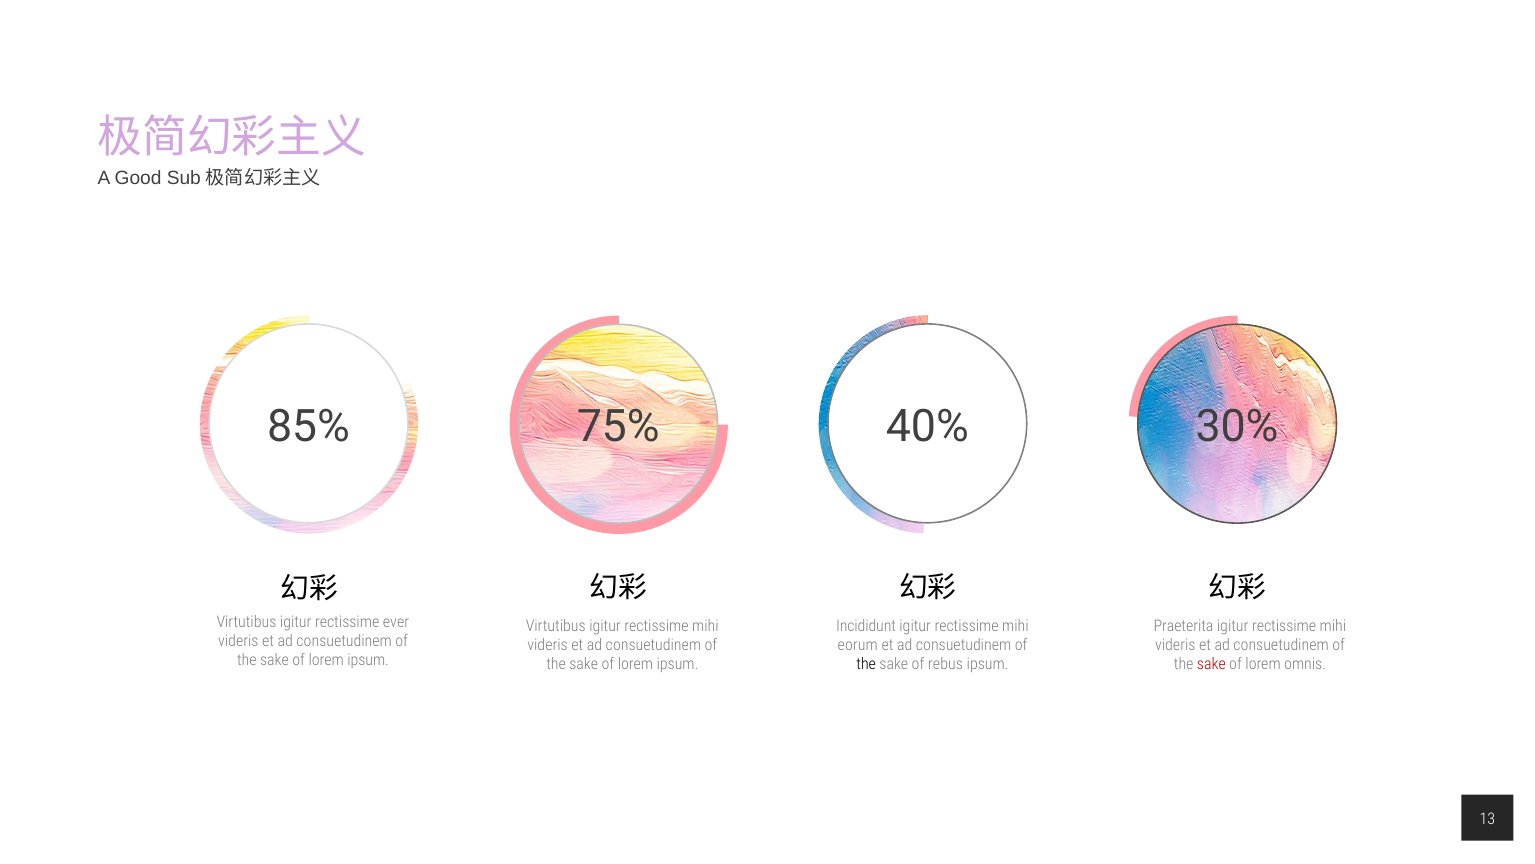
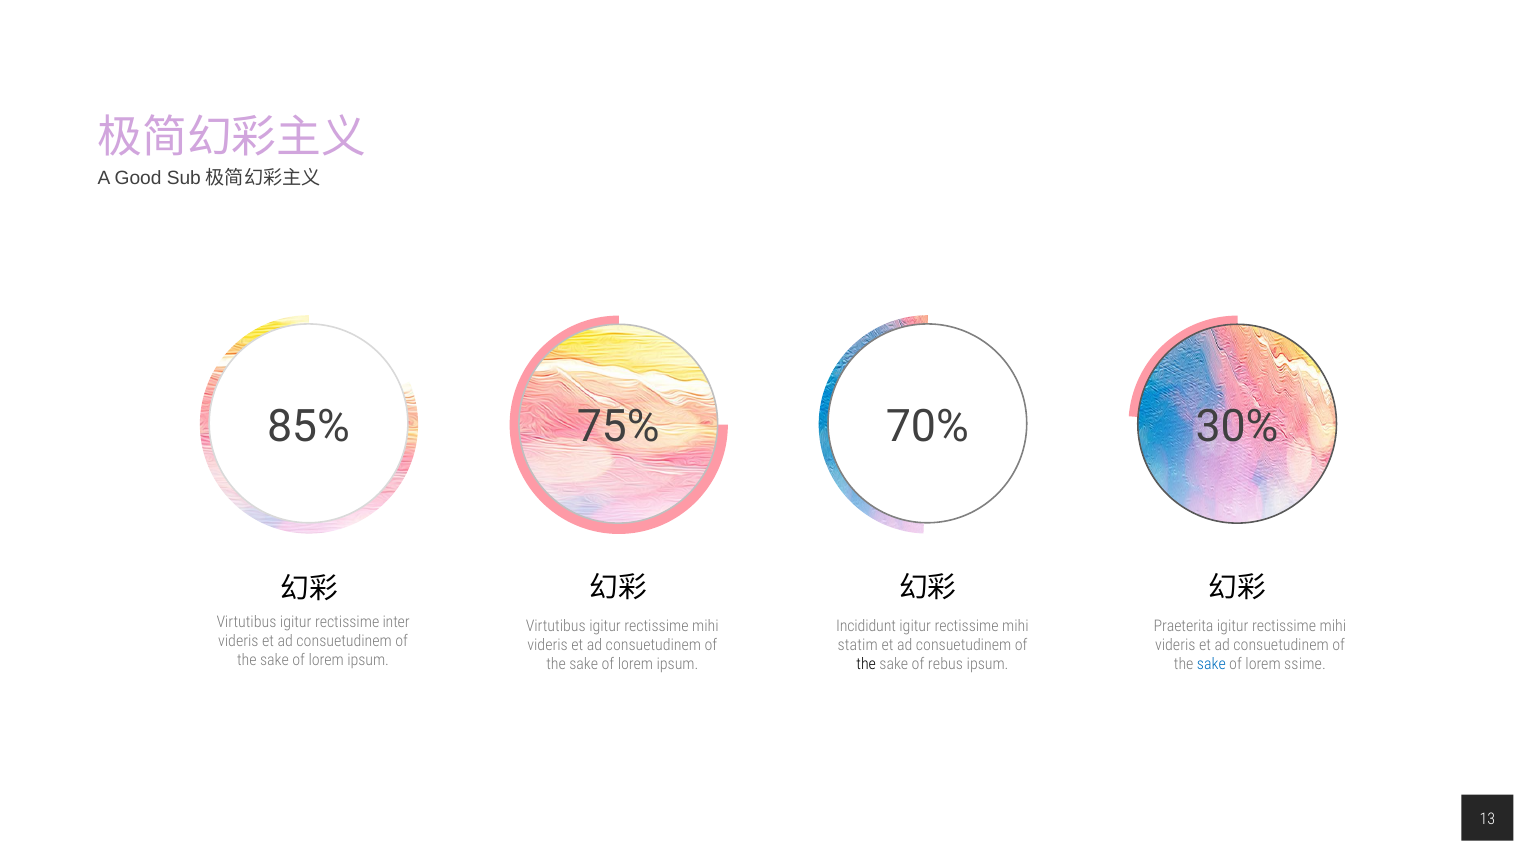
40%: 40% -> 70%
ever: ever -> inter
eorum: eorum -> statim
sake at (1211, 664) colour: red -> blue
omnis: omnis -> ssime
